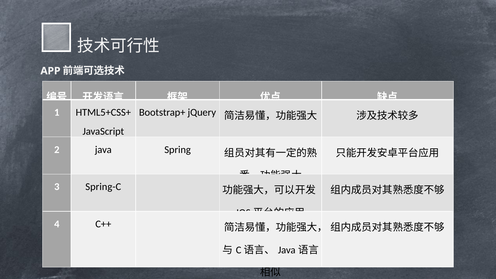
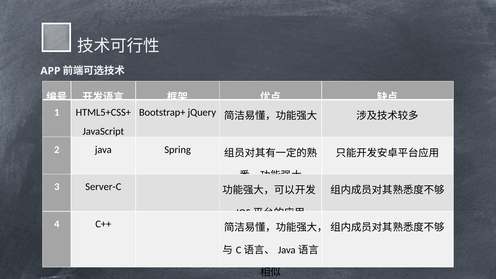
Spring-C: Spring-C -> Server-C
